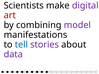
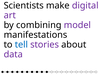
art colour: red -> purple
